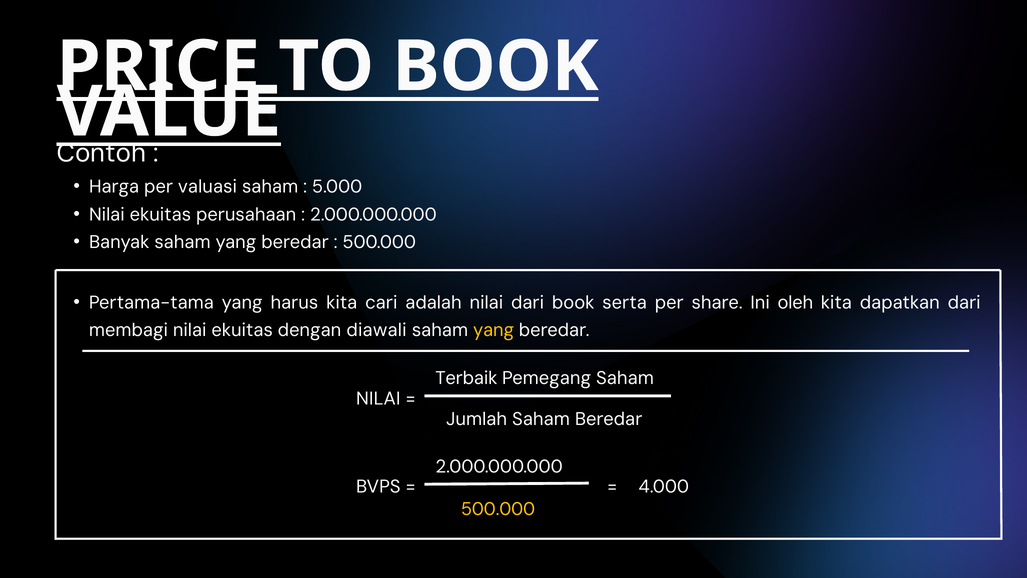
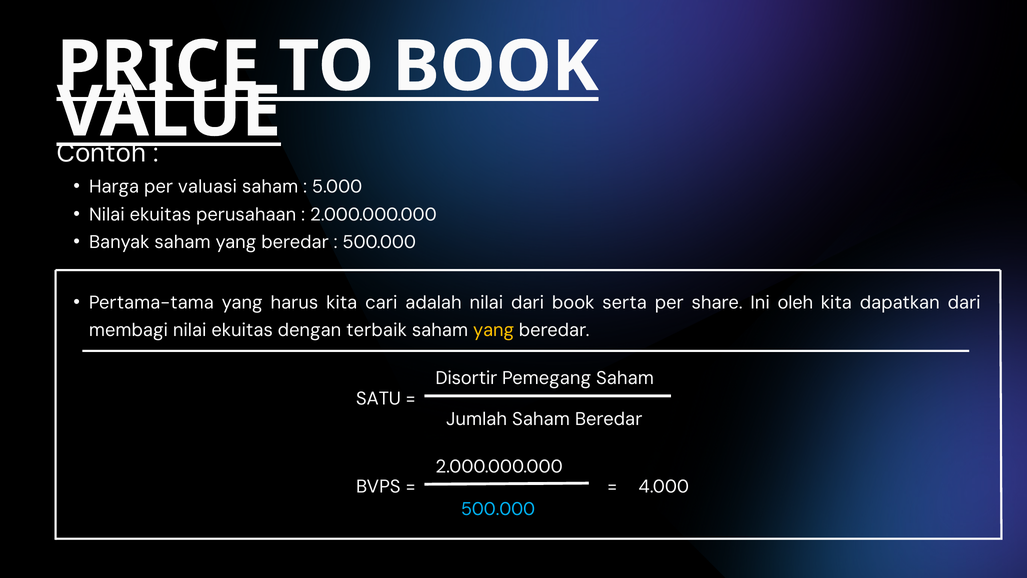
diawali: diawali -> terbaik
Terbaik: Terbaik -> Disortir
NILAI at (378, 398): NILAI -> SATU
500.000 at (498, 509) colour: yellow -> light blue
